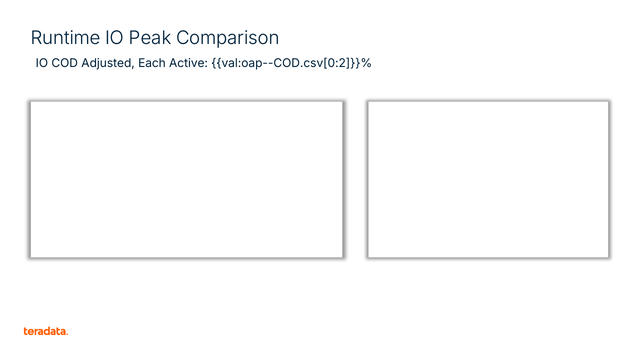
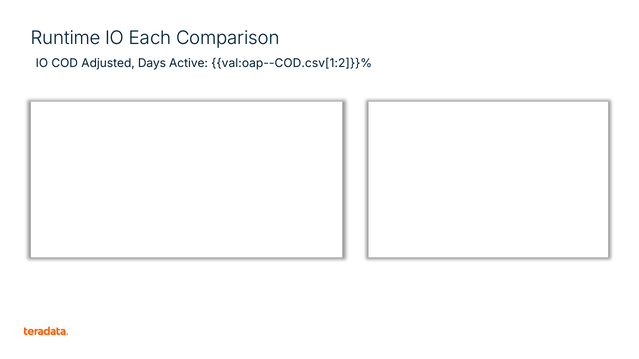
Peak: Peak -> Each
Each: Each -> Days
val:oap--COD.csv[0:2]}}%: val:oap--COD.csv[0:2]}}% -> val:oap--COD.csv[1:2]}}%
